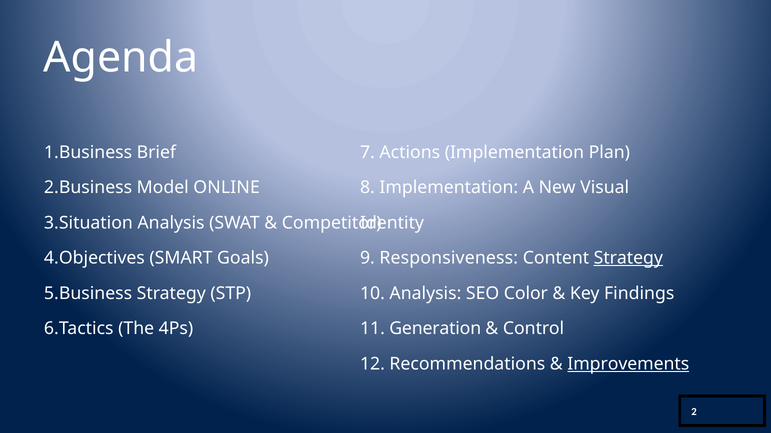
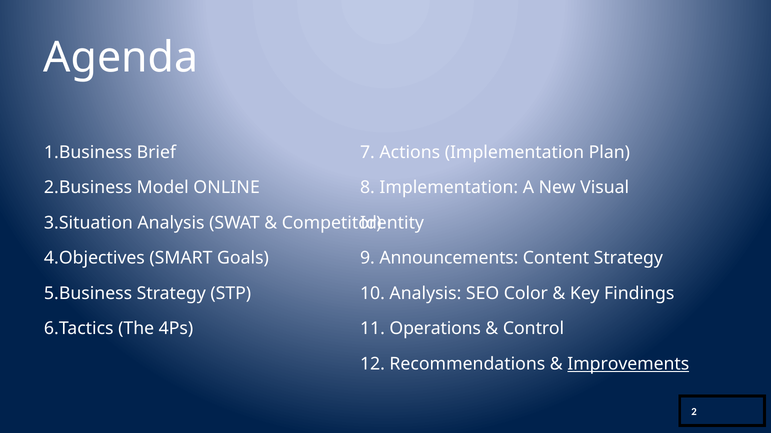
Responsiveness: Responsiveness -> Announcements
Strategy at (628, 259) underline: present -> none
Generation: Generation -> Operations
